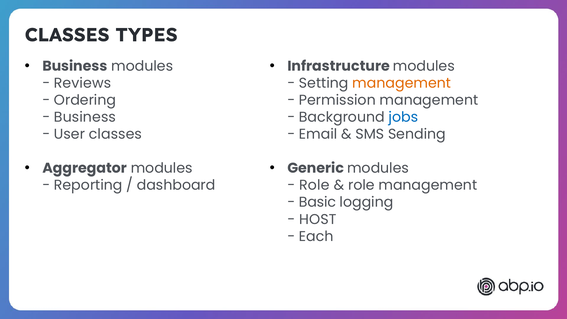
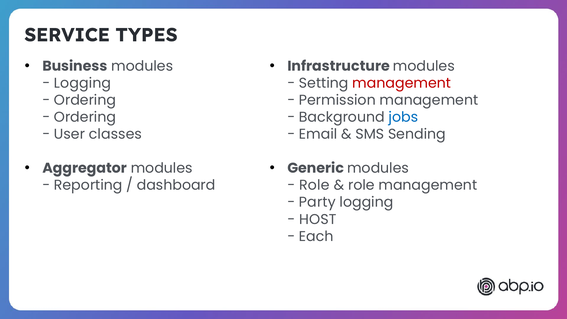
CLASSES at (67, 35): CLASSES -> SERVICE
Reviews at (83, 83): Reviews -> Logging
management at (402, 83) colour: orange -> red
Business at (85, 117): Business -> Ordering
Basic: Basic -> Party
